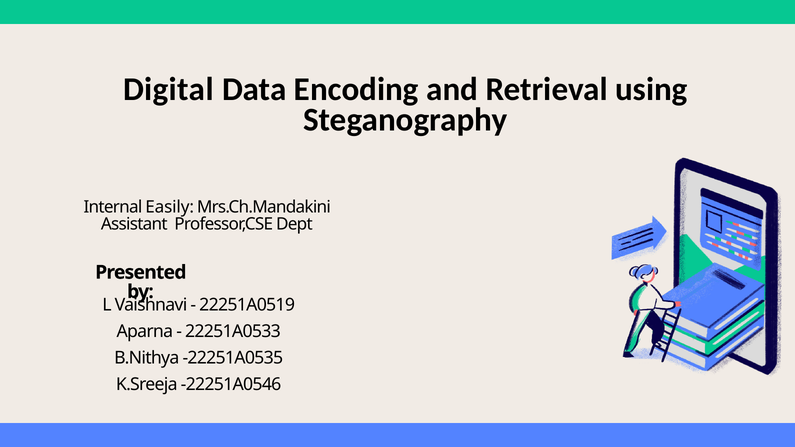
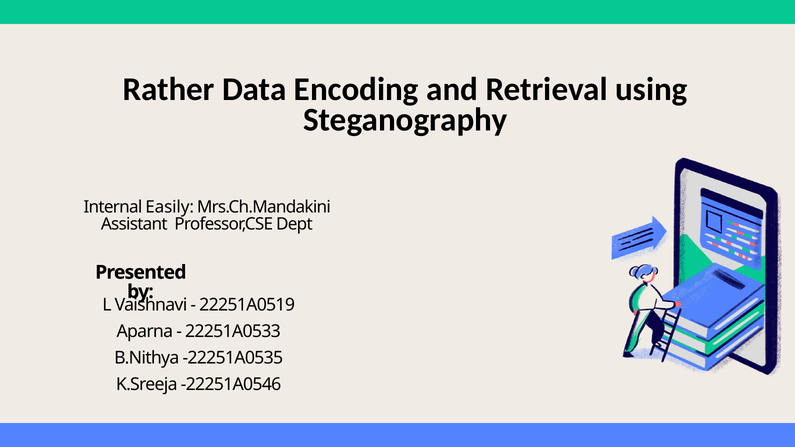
Digital: Digital -> Rather
